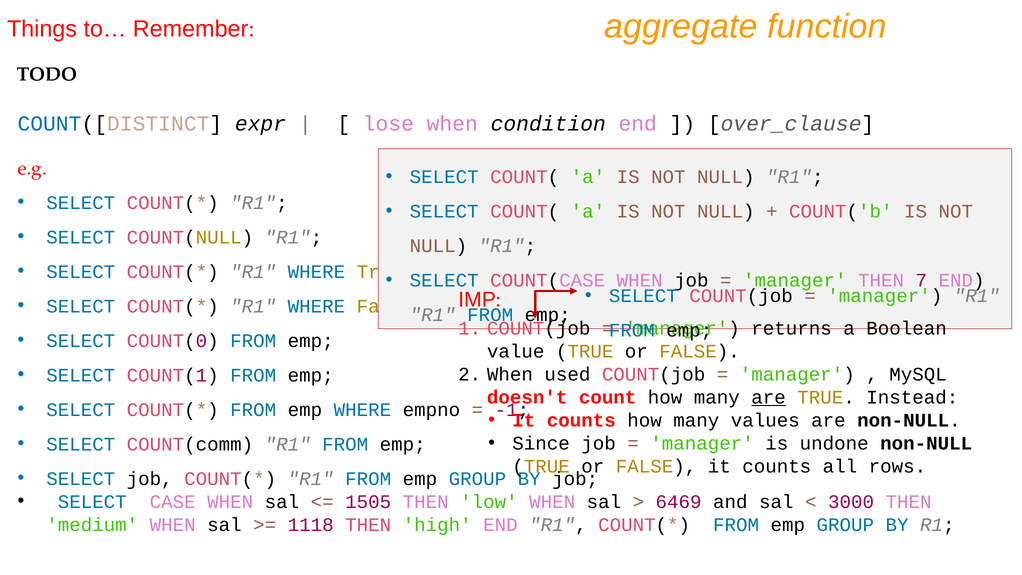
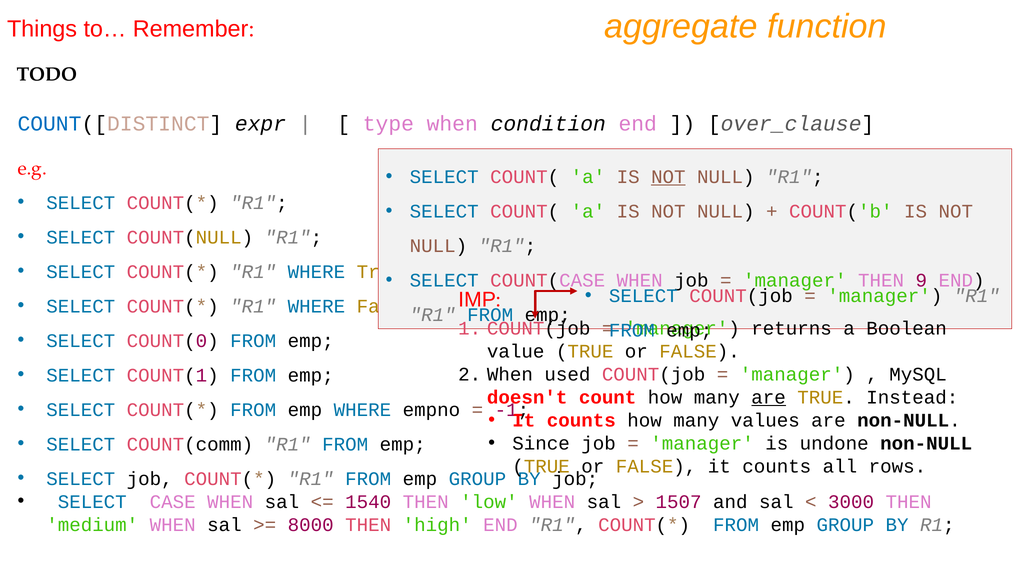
lose: lose -> type
NOT at (668, 177) underline: none -> present
7: 7 -> 9
1505: 1505 -> 1540
6469: 6469 -> 1507
1118: 1118 -> 8000
